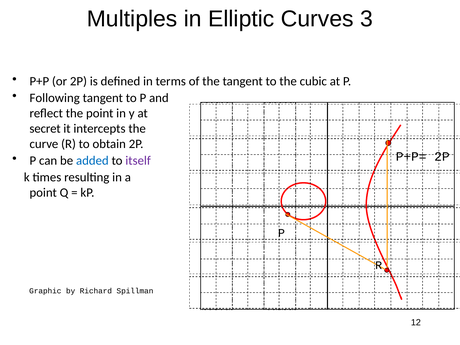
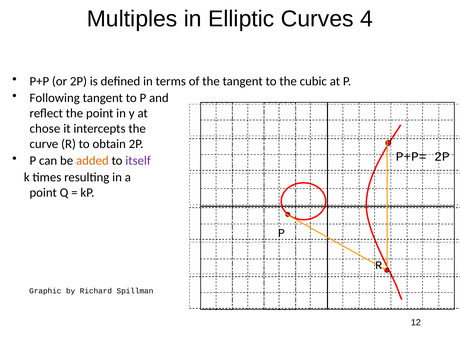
3: 3 -> 4
secret: secret -> chose
added colour: blue -> orange
